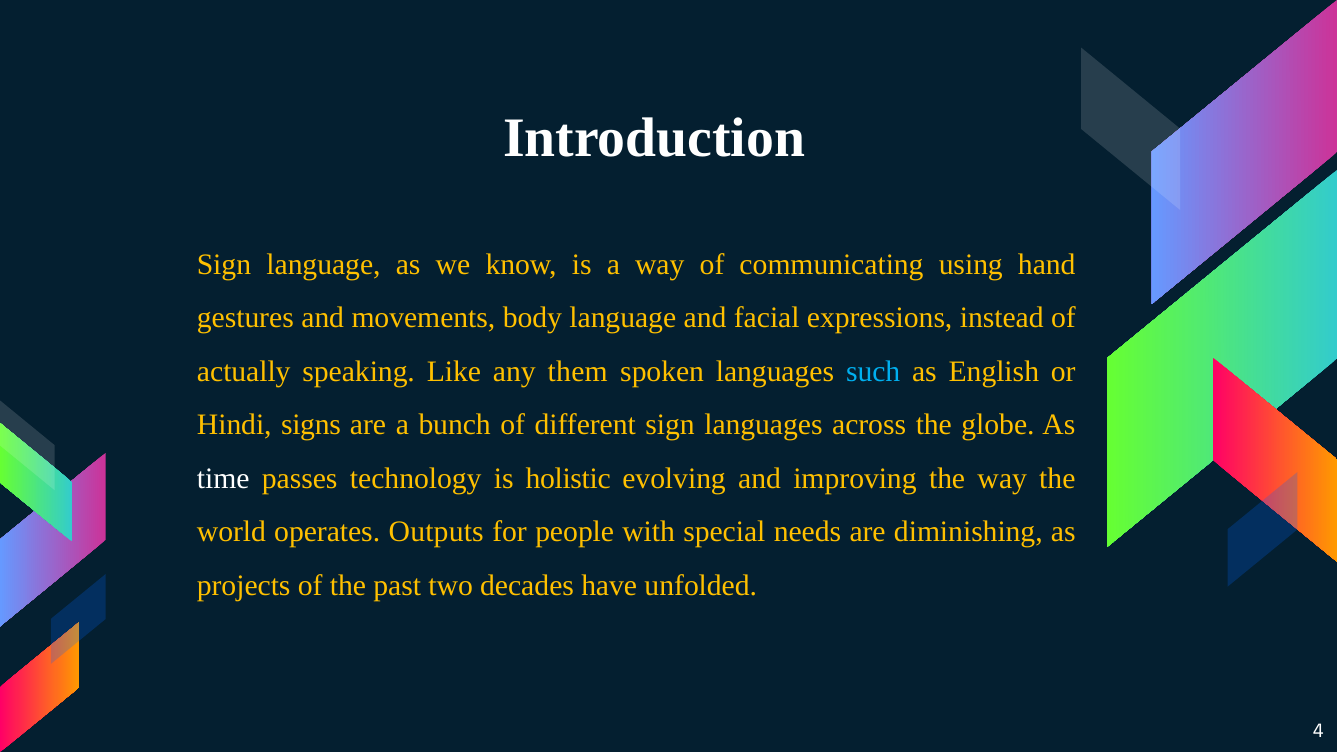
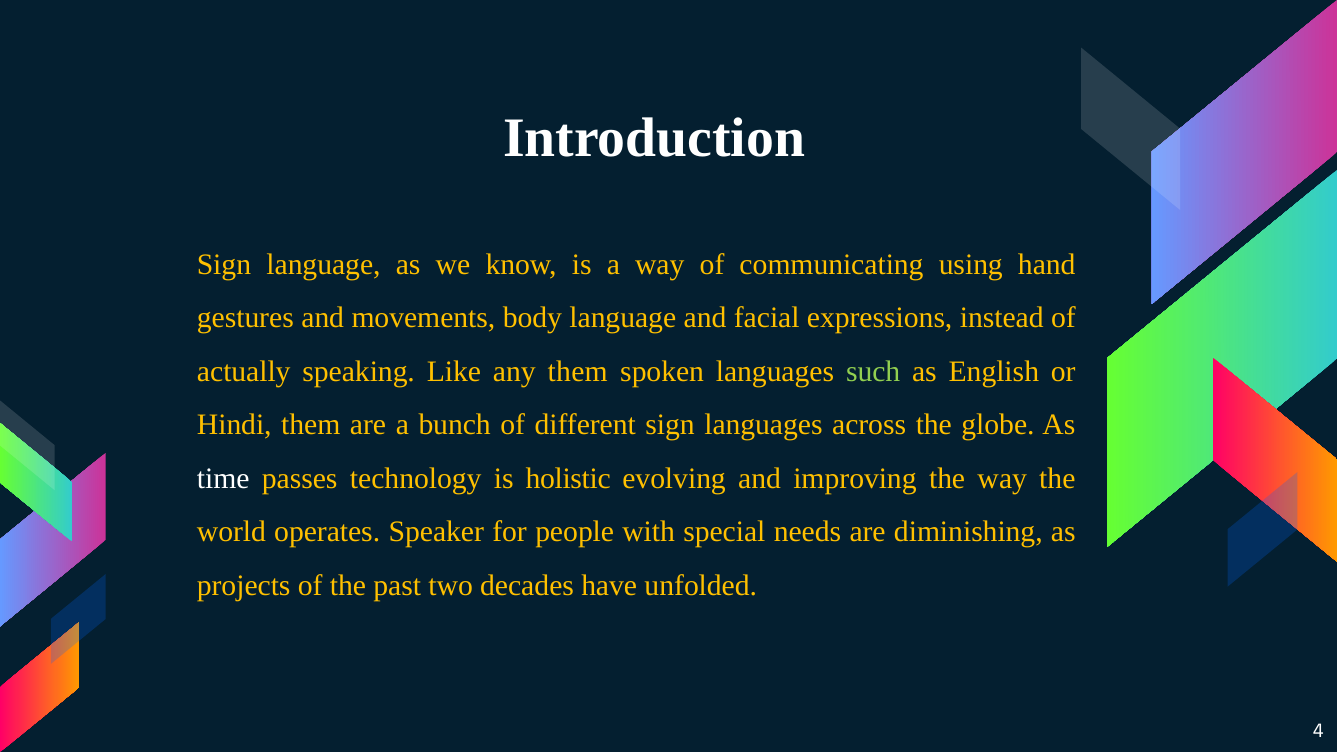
such colour: light blue -> light green
Hindi signs: signs -> them
Outputs: Outputs -> Speaker
